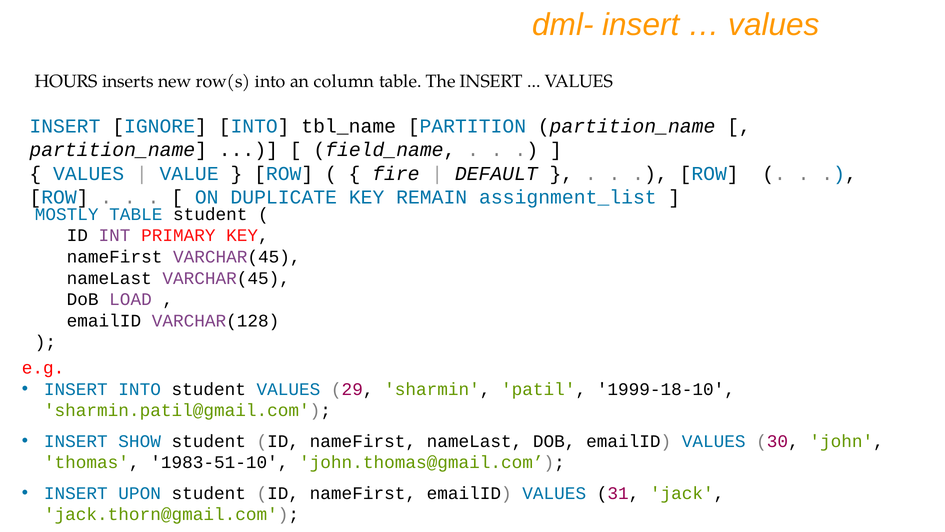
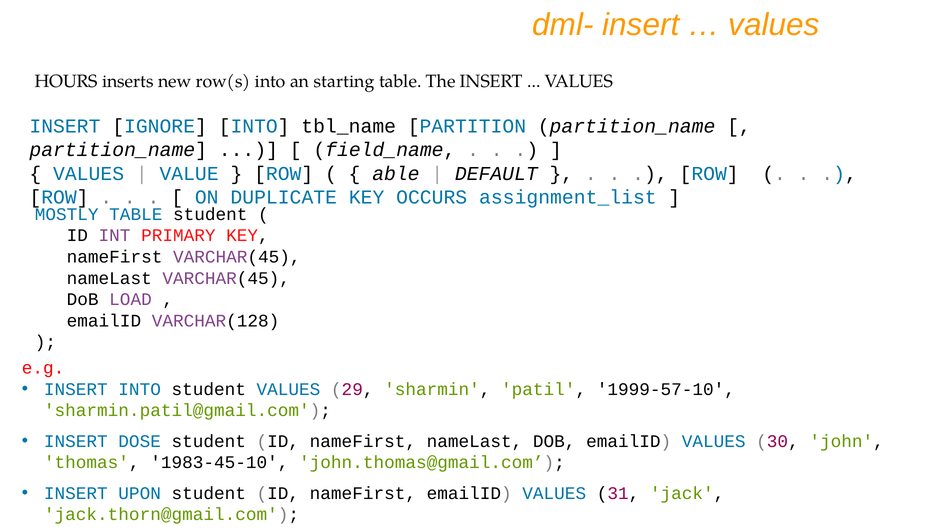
column: column -> starting
fire: fire -> able
REMAIN: REMAIN -> OCCURS
1999-18-10: 1999-18-10 -> 1999-57-10
SHOW: SHOW -> DOSE
1983-51-10: 1983-51-10 -> 1983-45-10
